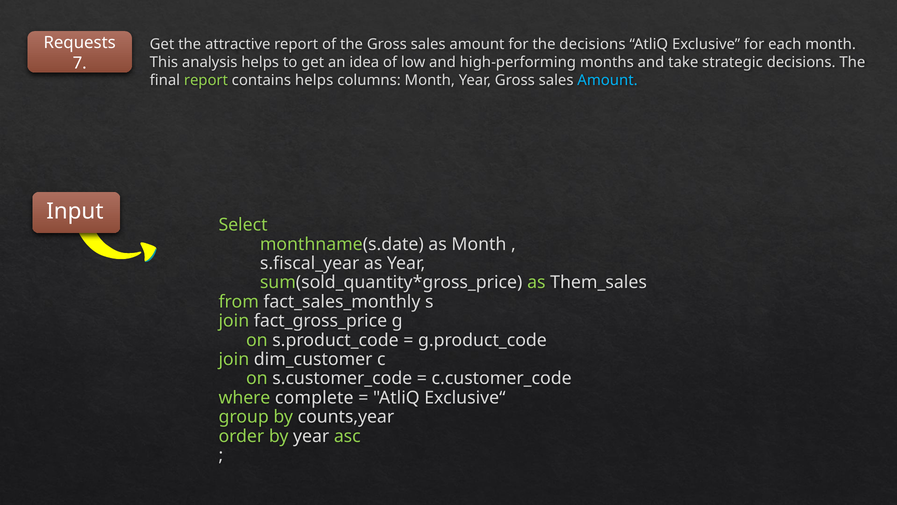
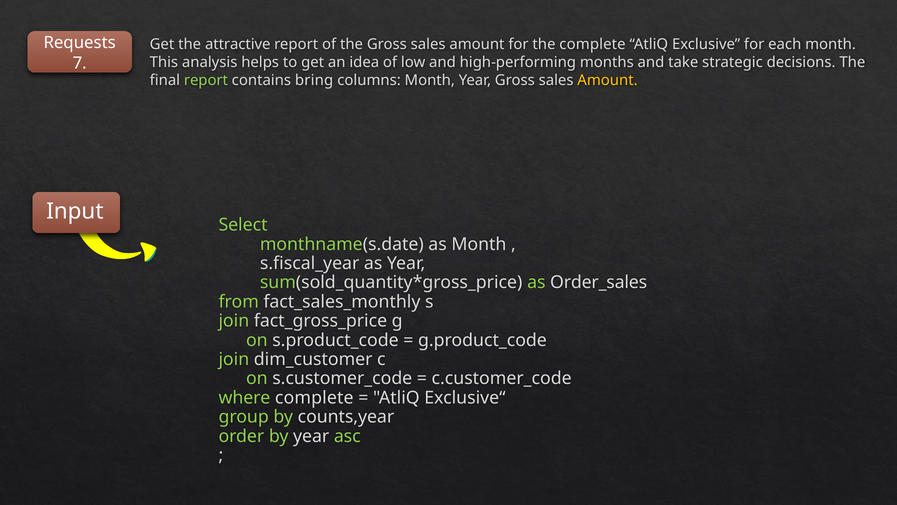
the decisions: decisions -> complete
contains helps: helps -> bring
Amount at (608, 80) colour: light blue -> yellow
Them_sales: Them_sales -> Order_sales
